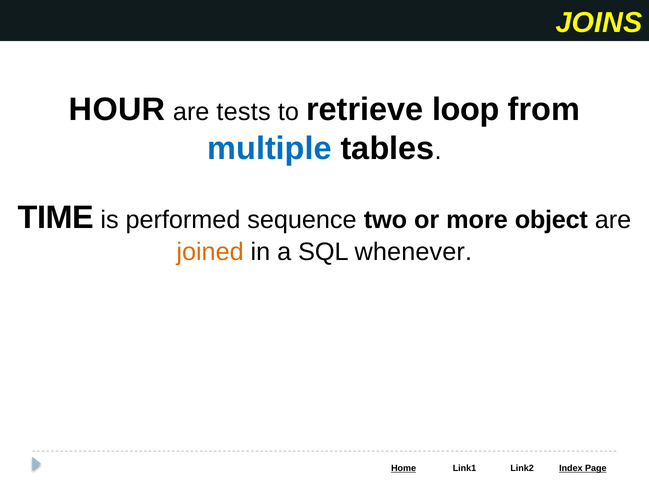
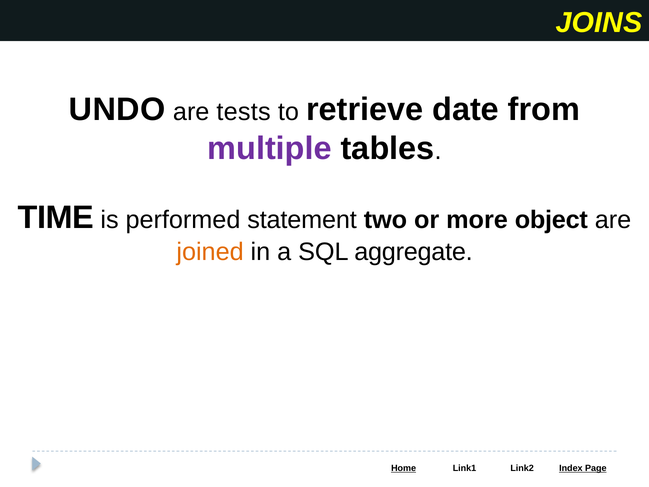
HOUR: HOUR -> UNDO
loop: loop -> date
multiple colour: blue -> purple
sequence: sequence -> statement
whenever: whenever -> aggregate
